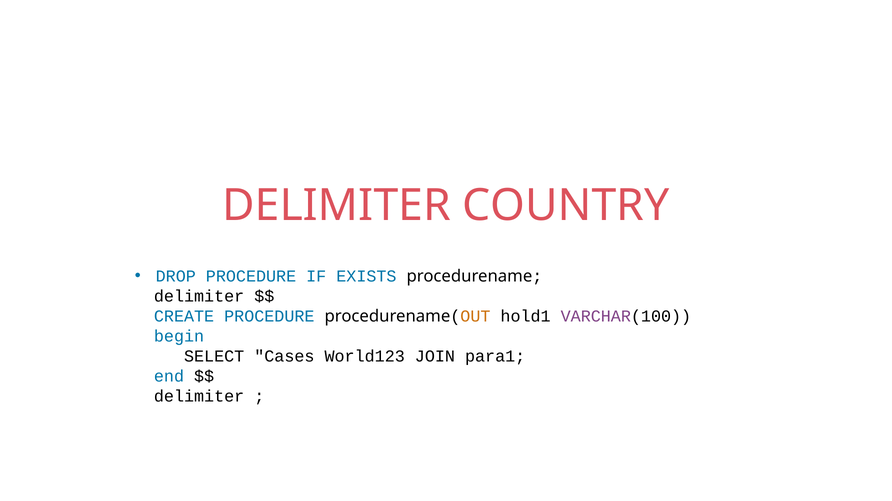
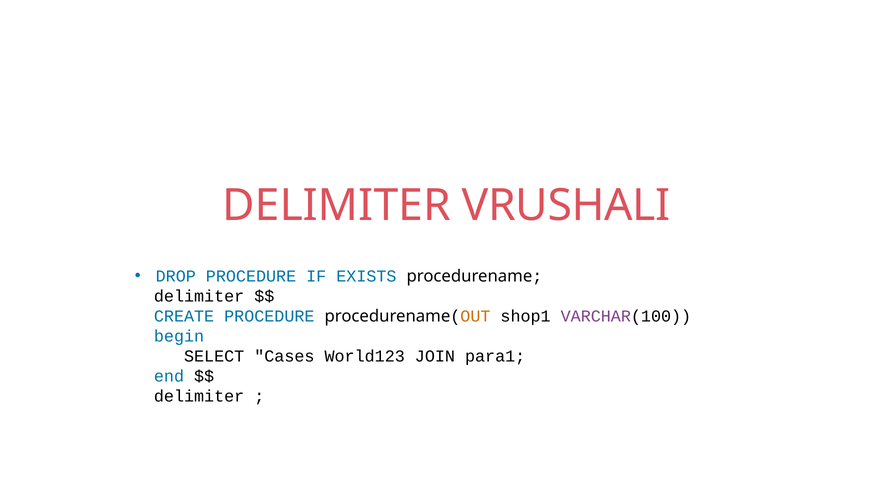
COUNTRY: COUNTRY -> VRUSHALI
hold1: hold1 -> shop1
